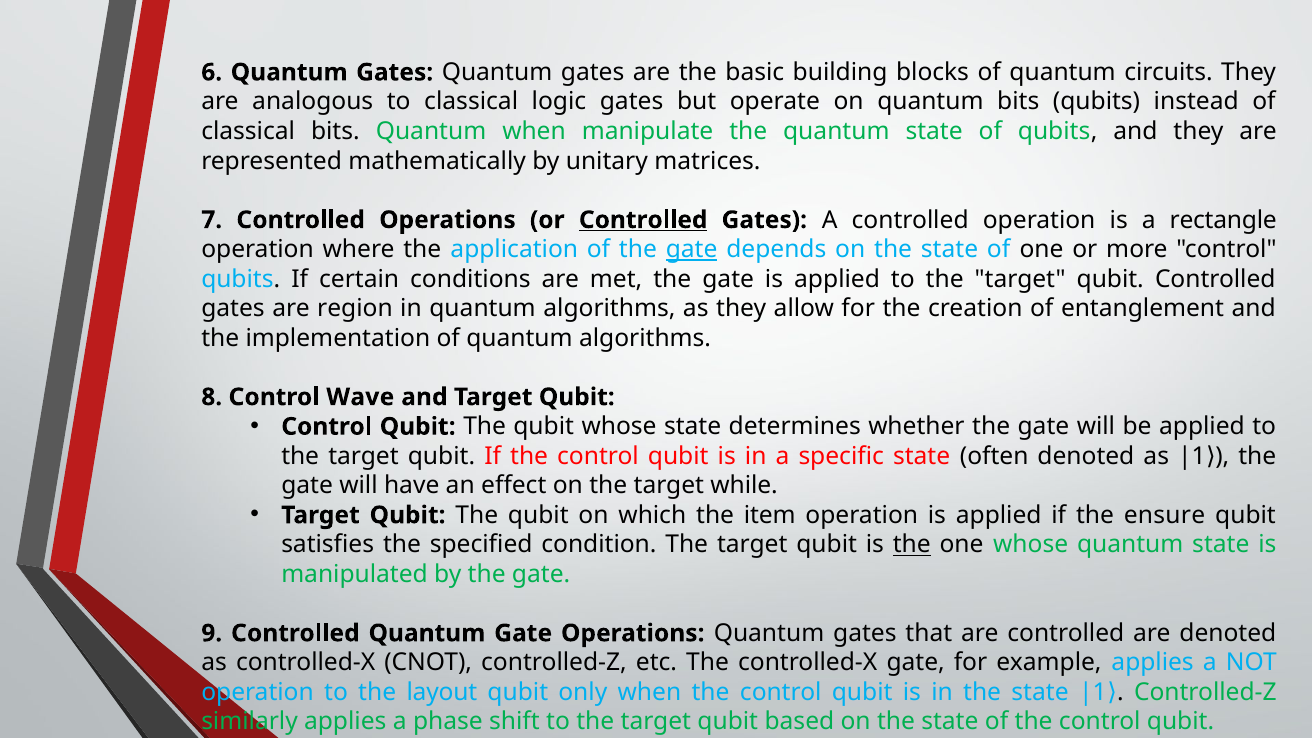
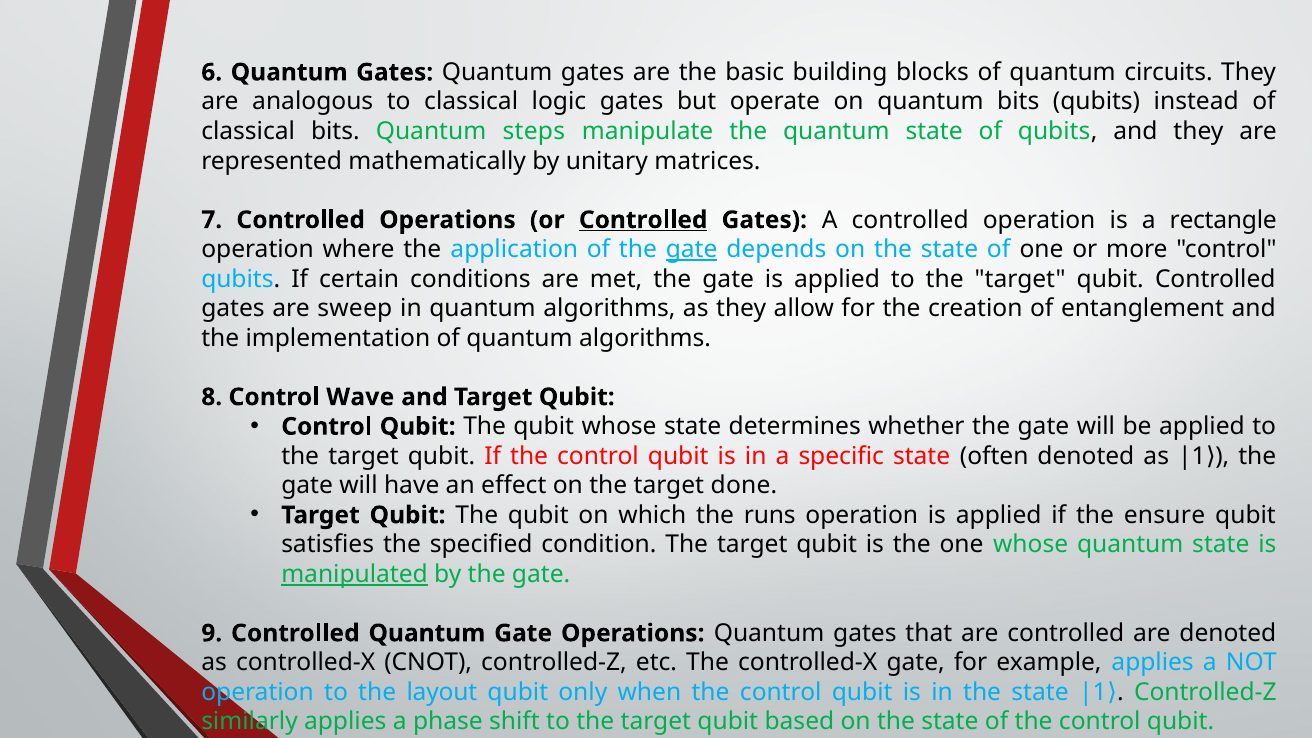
Quantum when: when -> steps
region: region -> sweep
while: while -> done
item: item -> runs
the at (912, 545) underline: present -> none
manipulated underline: none -> present
